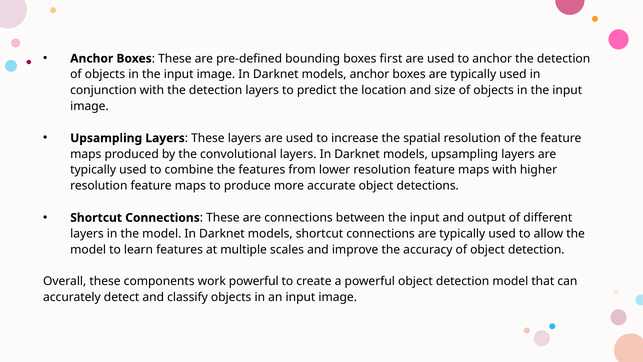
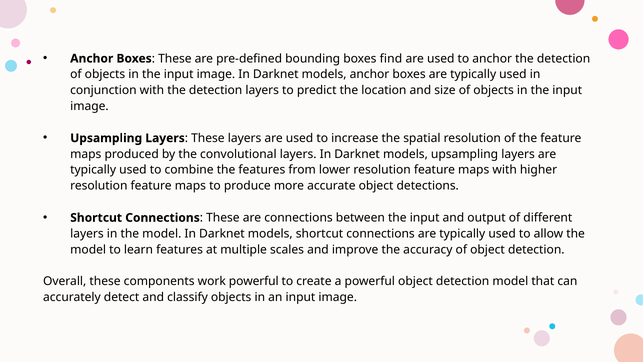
first: first -> find
